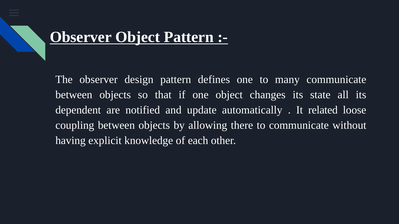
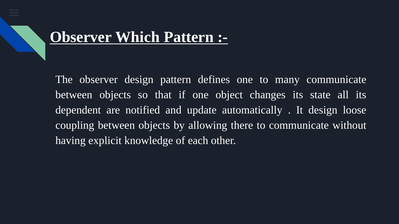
Observer Object: Object -> Which
It related: related -> design
